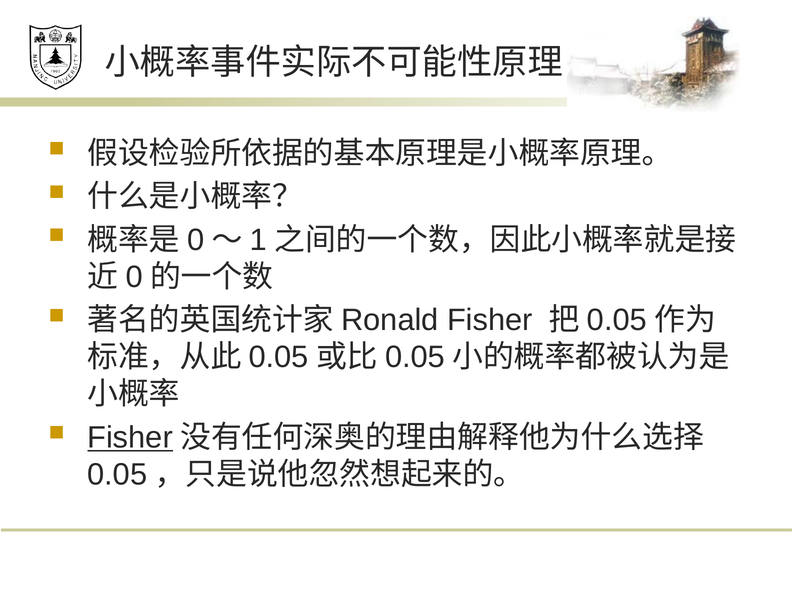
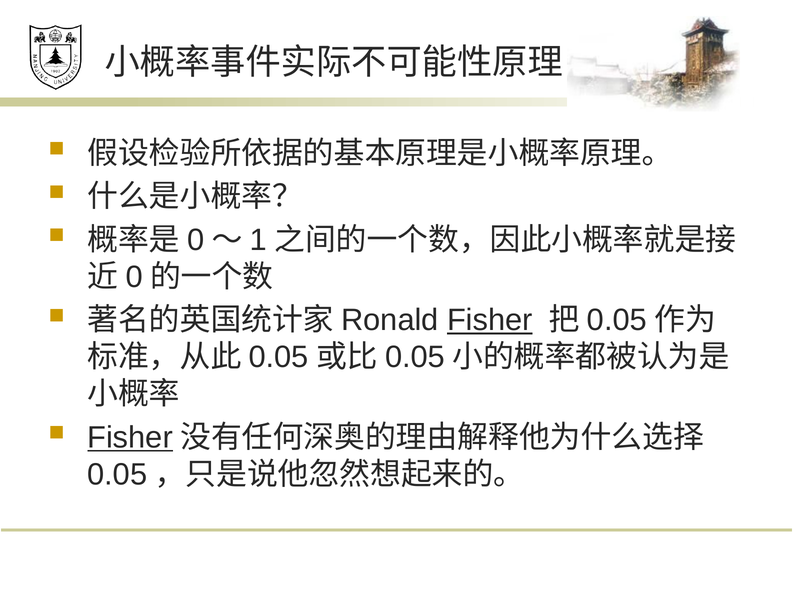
Fisher at (490, 320) underline: none -> present
